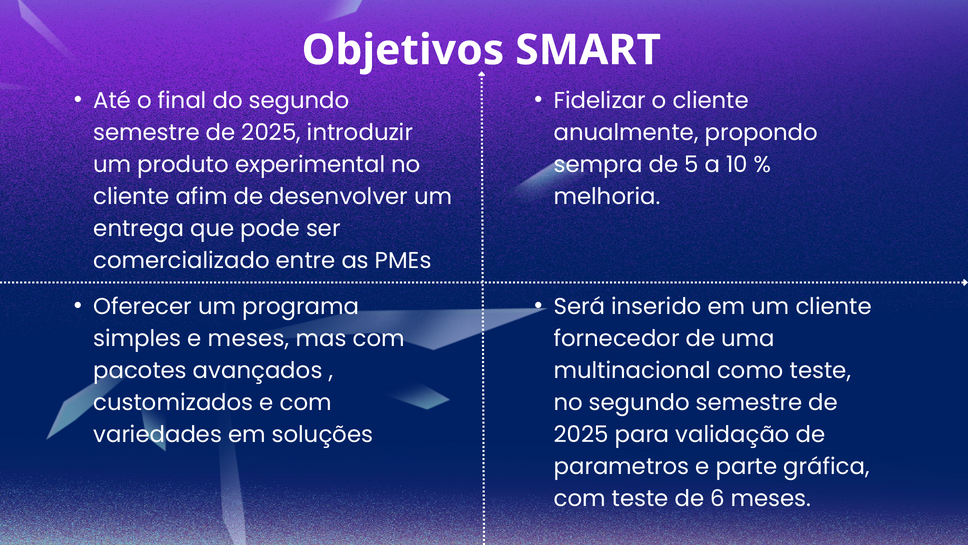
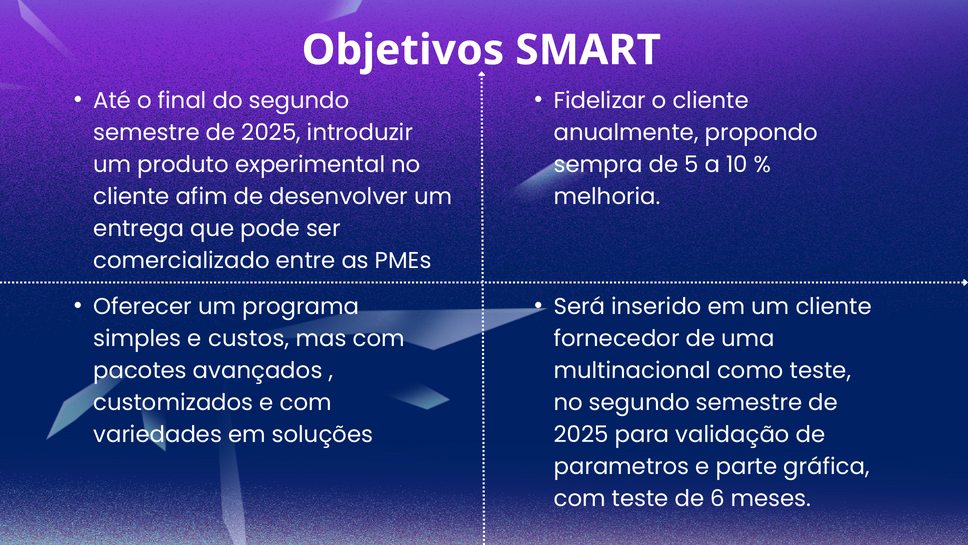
e meses: meses -> custos
